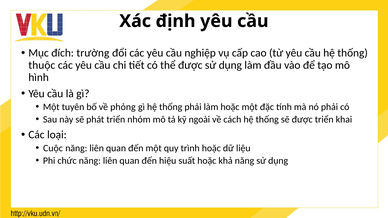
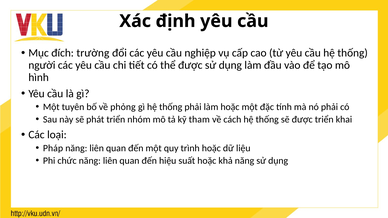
thuộc: thuộc -> người
ngoài: ngoài -> tham
Cuộc: Cuộc -> Pháp
